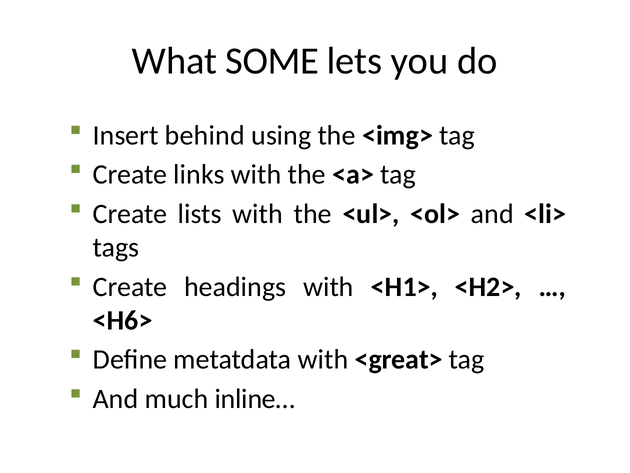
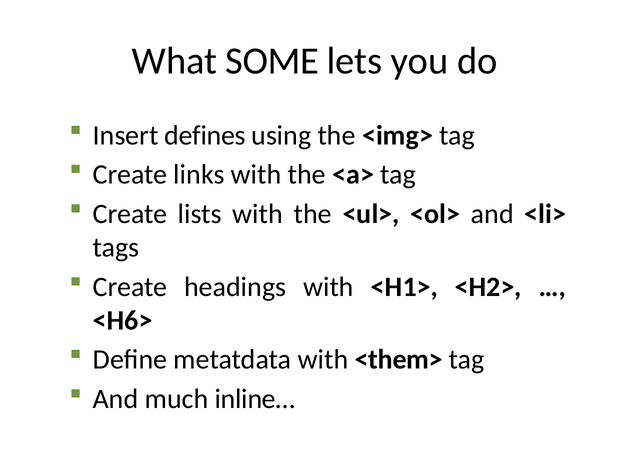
behind: behind -> defines
<great>: <great> -> <them>
